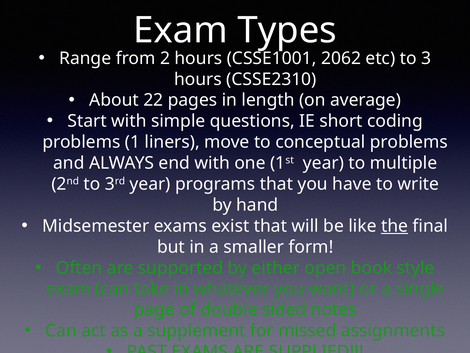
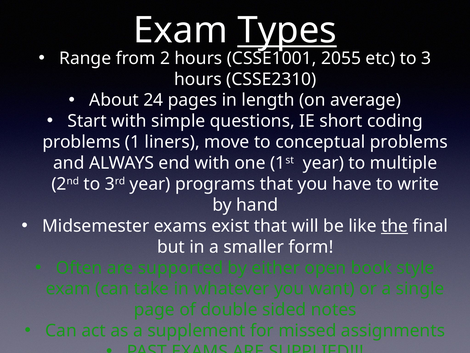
Types underline: none -> present
2062: 2062 -> 2055
22: 22 -> 24
